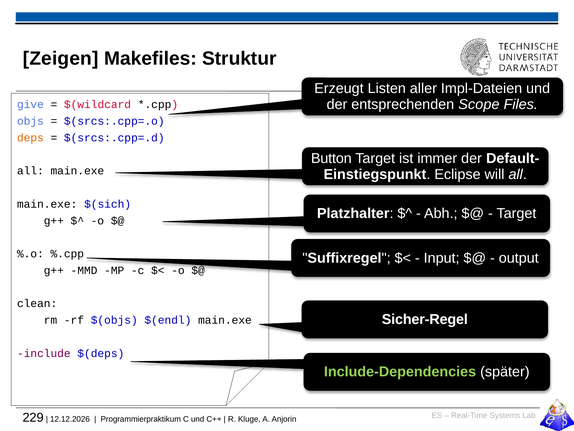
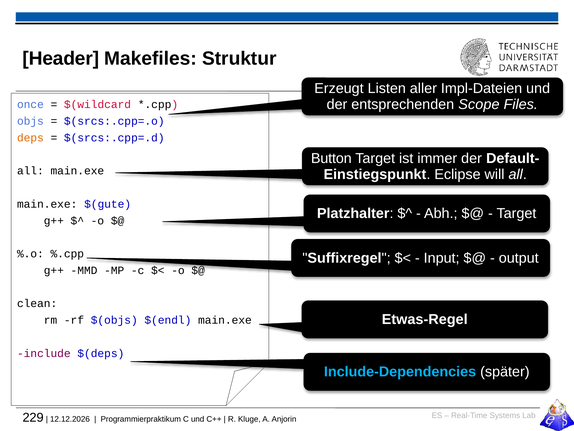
Zeigen: Zeigen -> Header
give: give -> once
$(sich: $(sich -> $(gute
Sicher-Regel: Sicher-Regel -> Etwas-Regel
Include-Dependencies colour: light green -> light blue
